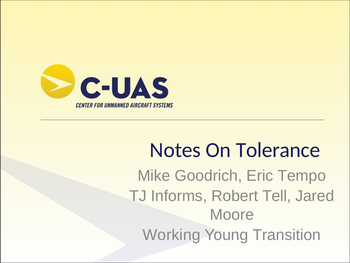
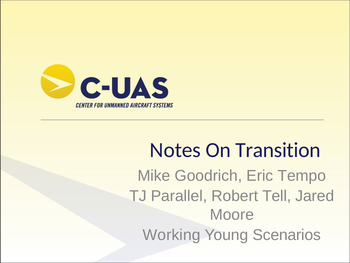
Tolerance: Tolerance -> Transition
Informs: Informs -> Parallel
Transition: Transition -> Scenarios
